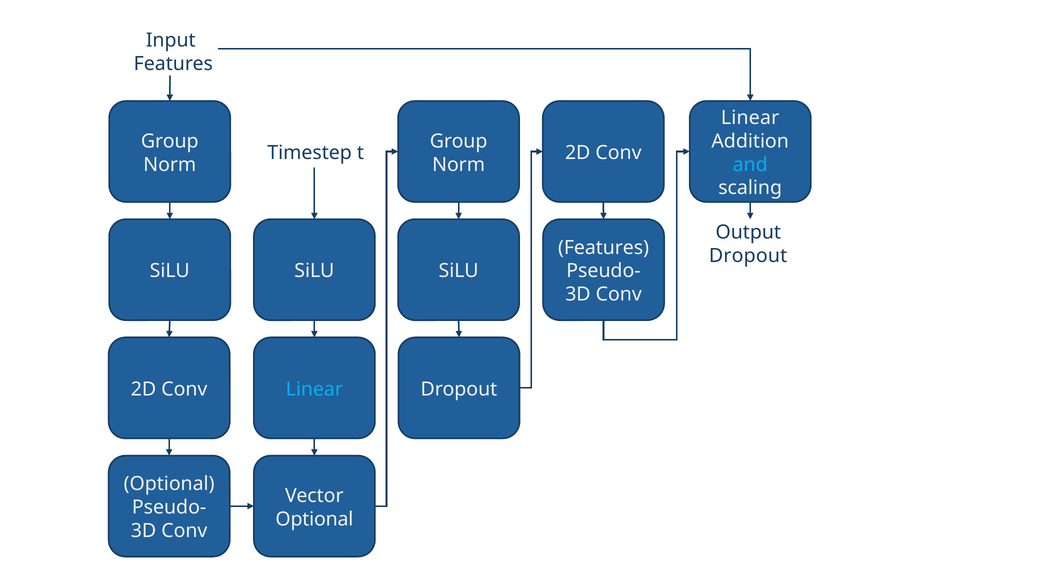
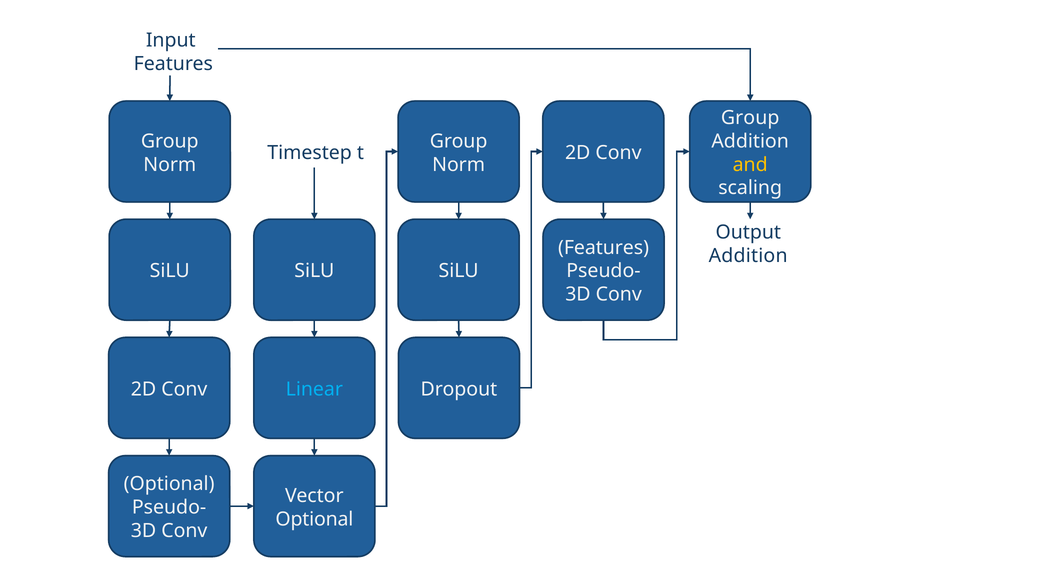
Linear at (750, 118): Linear -> Group
and colour: light blue -> yellow
Dropout at (748, 256): Dropout -> Addition
